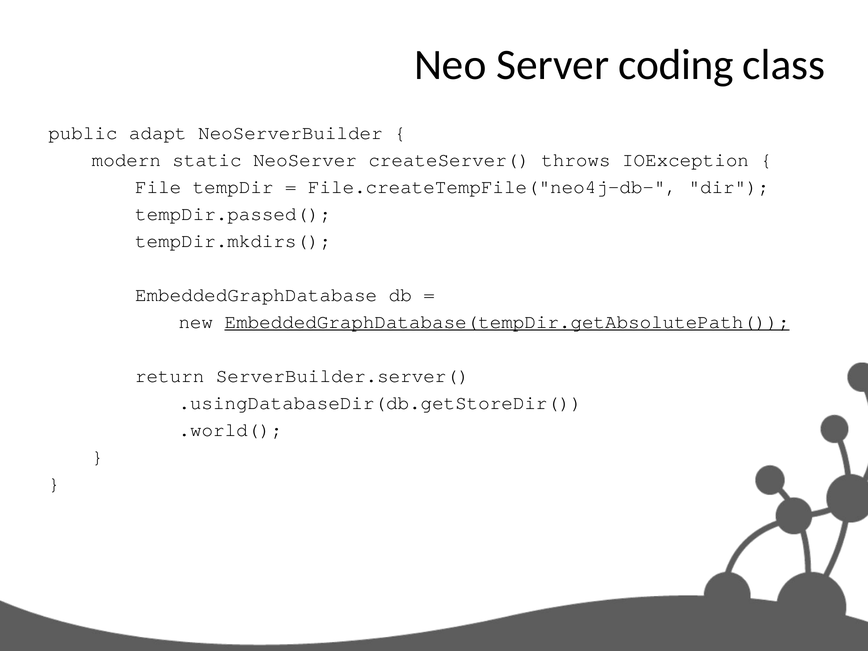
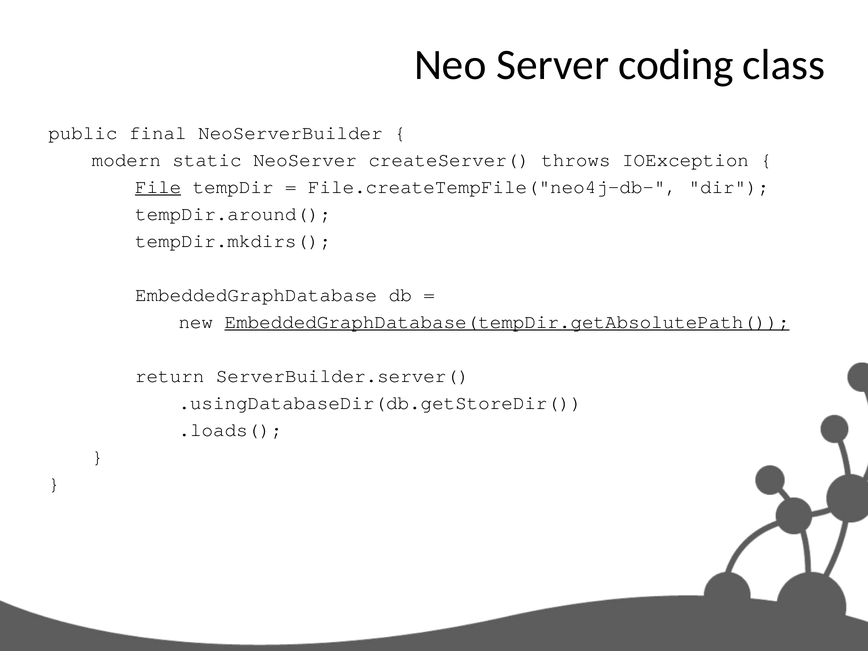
adapt: adapt -> final
File underline: none -> present
tempDir.passed(: tempDir.passed( -> tempDir.around(
.world(: .world( -> .loads(
